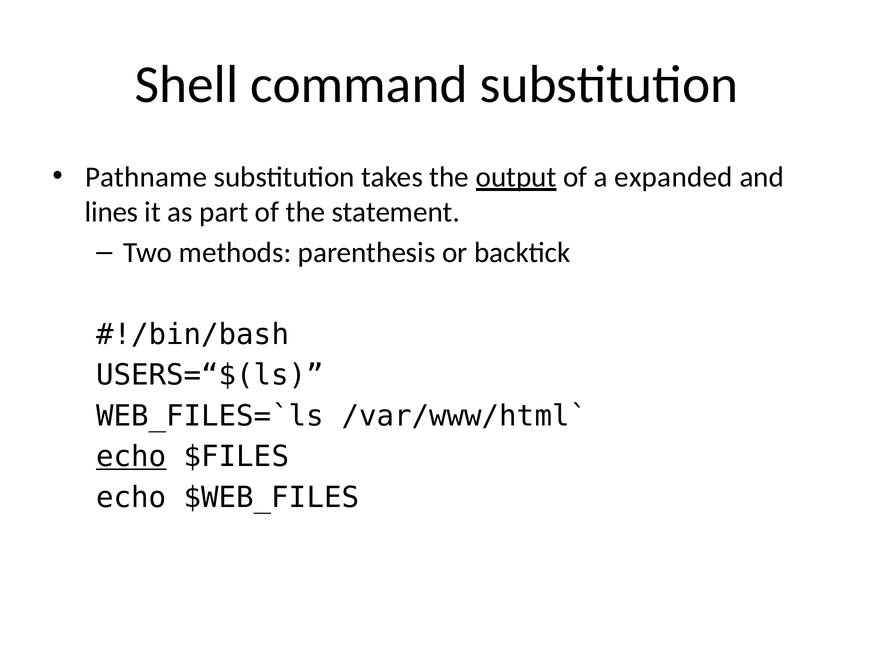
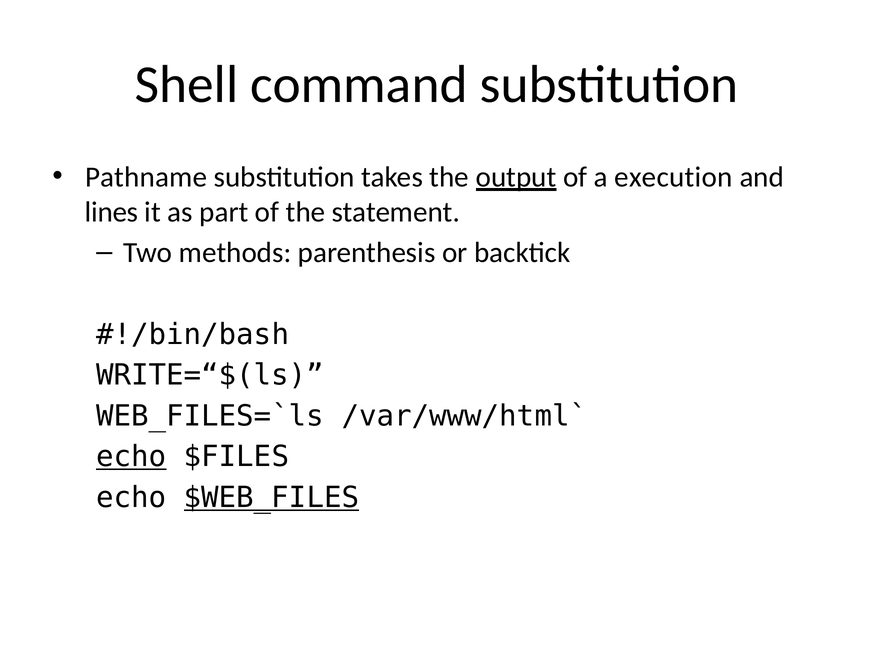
expanded: expanded -> execution
USERS=“$(ls: USERS=“$(ls -> WRITE=“$(ls
$WEB_FILES underline: none -> present
